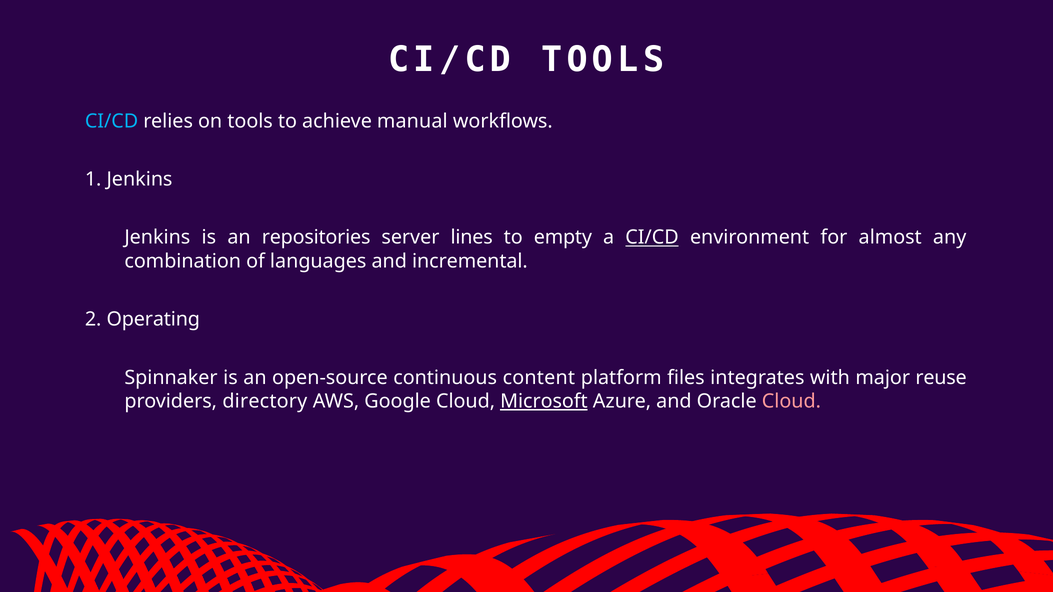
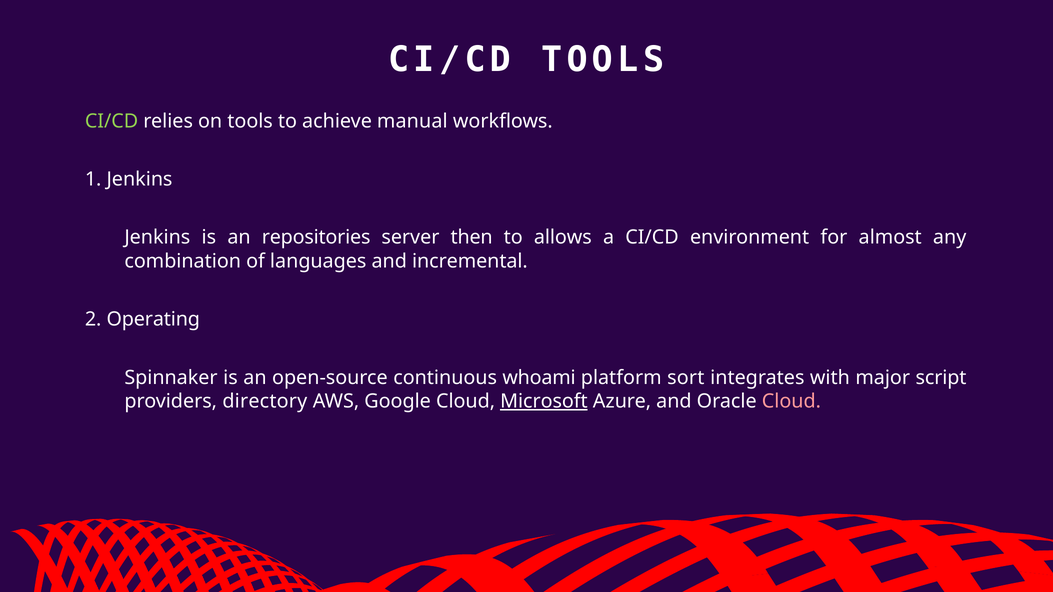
CI/CD at (112, 121) colour: light blue -> light green
lines: lines -> then
empty: empty -> allows
CI/CD at (652, 238) underline: present -> none
content: content -> whoami
files: files -> sort
reuse: reuse -> script
